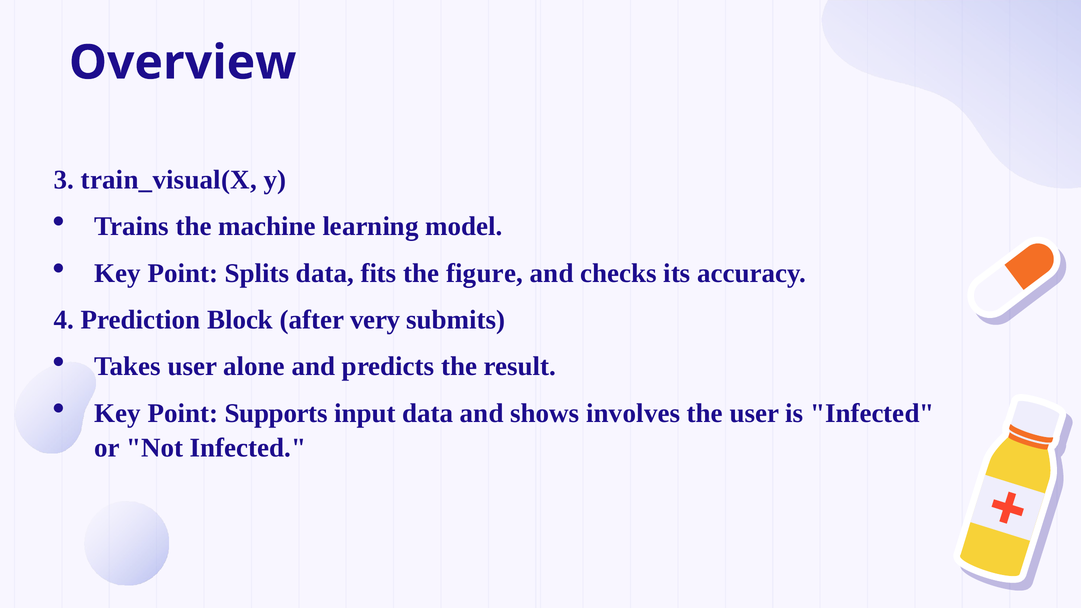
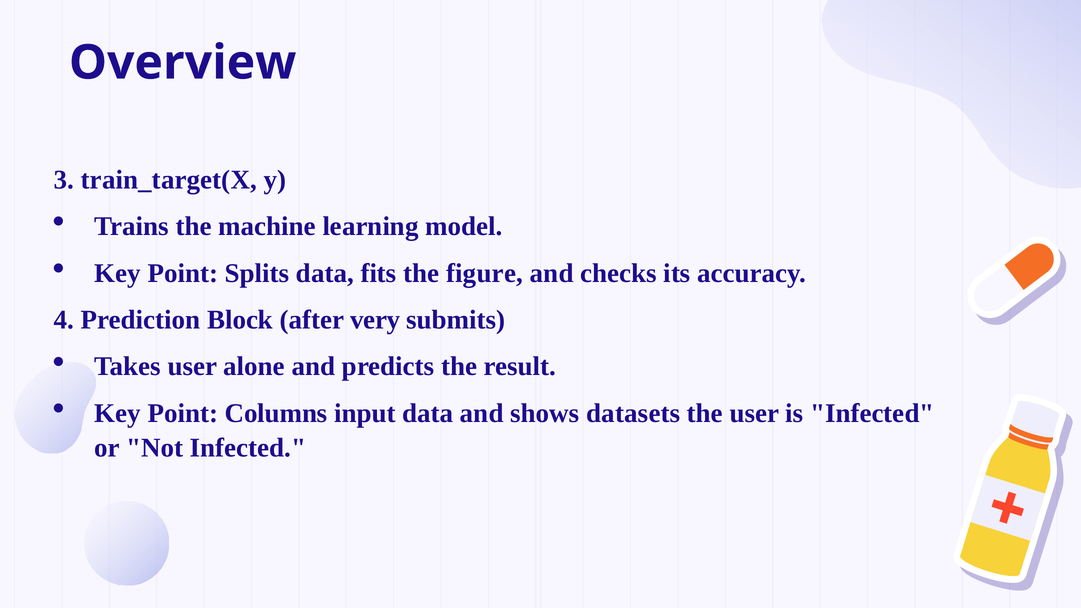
train_visual(X: train_visual(X -> train_target(X
Supports: Supports -> Columns
involves: involves -> datasets
